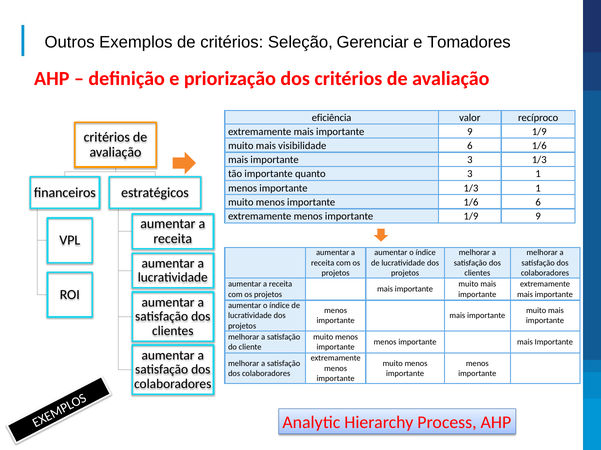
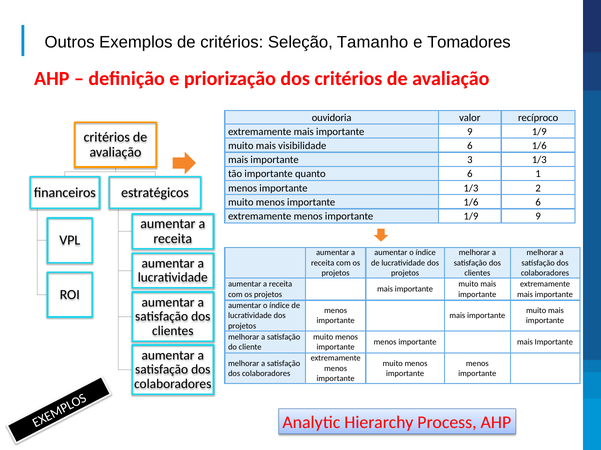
Gerenciar: Gerenciar -> Tamanho
eficiência: eficiência -> ouvidoria
quanto 3: 3 -> 6
1/3 1: 1 -> 2
